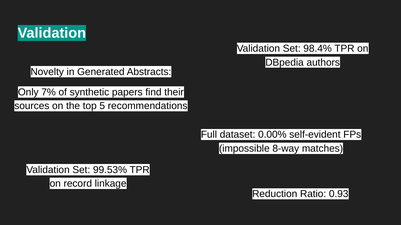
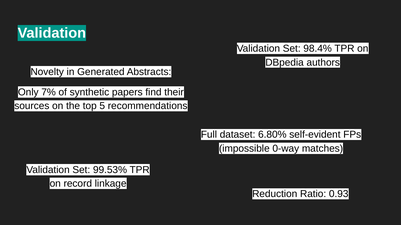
0.00%: 0.00% -> 6.80%
8-way: 8-way -> 0-way
